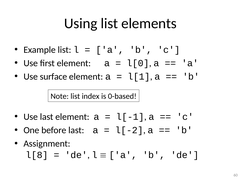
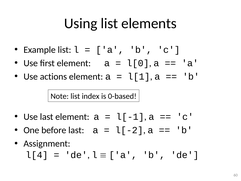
surface: surface -> actions
l[8: l[8 -> l[4
